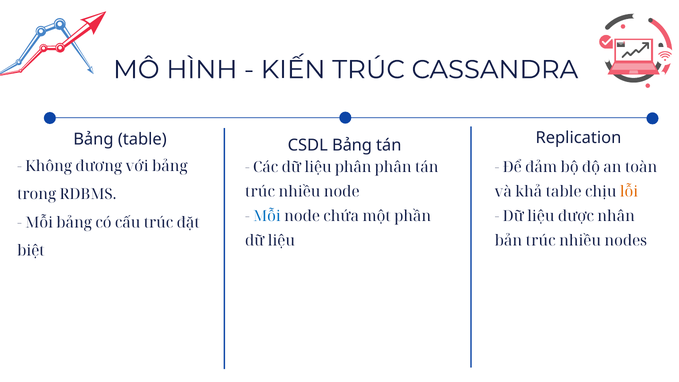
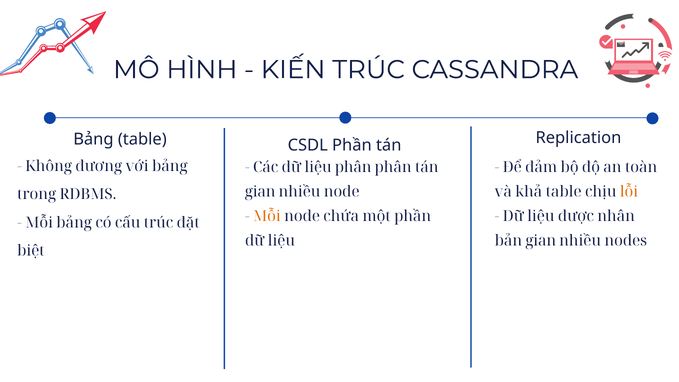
CSDL Bảng: Bảng -> Phần
trúc at (260, 192): trúc -> gian
Mỗi at (267, 216) colour: blue -> orange
bản trúc: trúc -> gian
